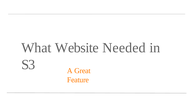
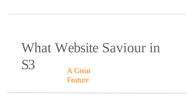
Needed: Needed -> Saviour
